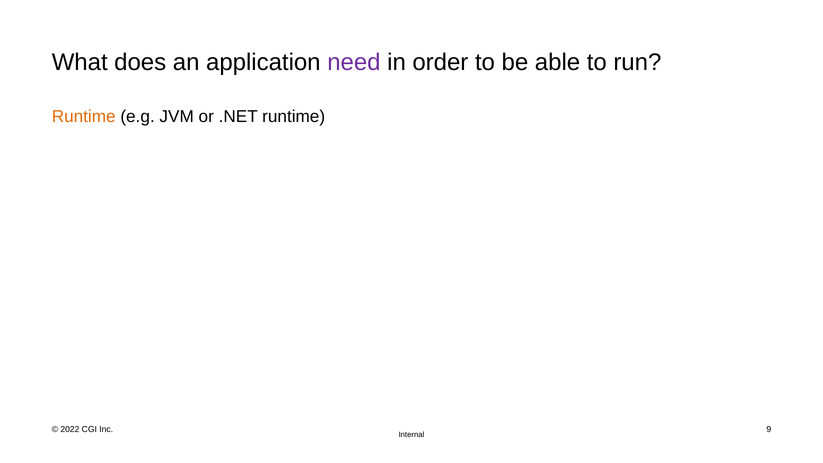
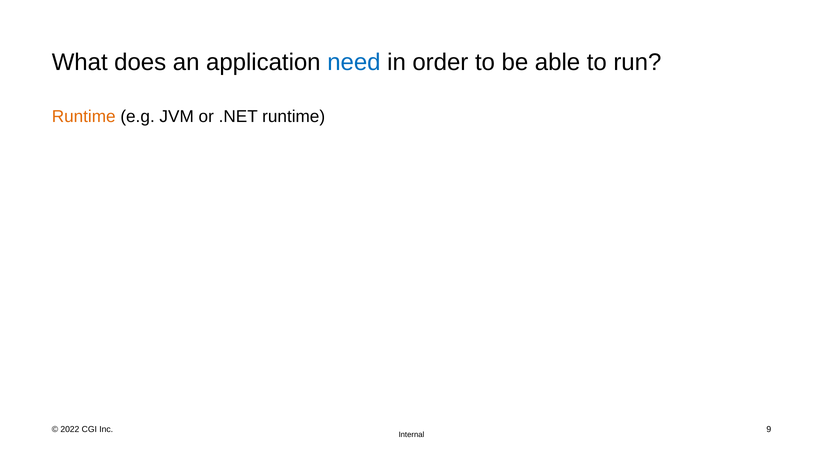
need colour: purple -> blue
